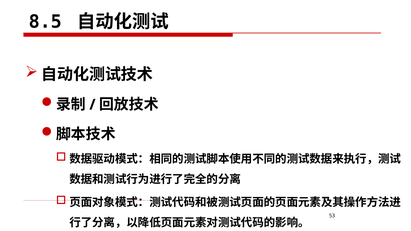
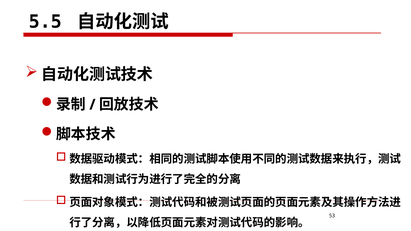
8.5: 8.5 -> 5.5
